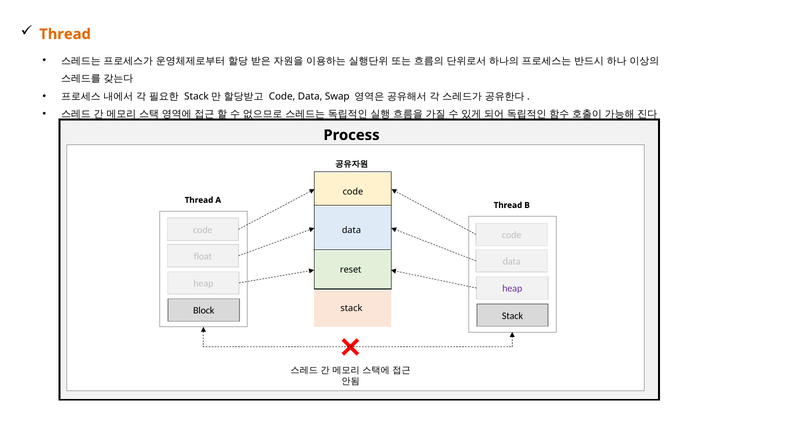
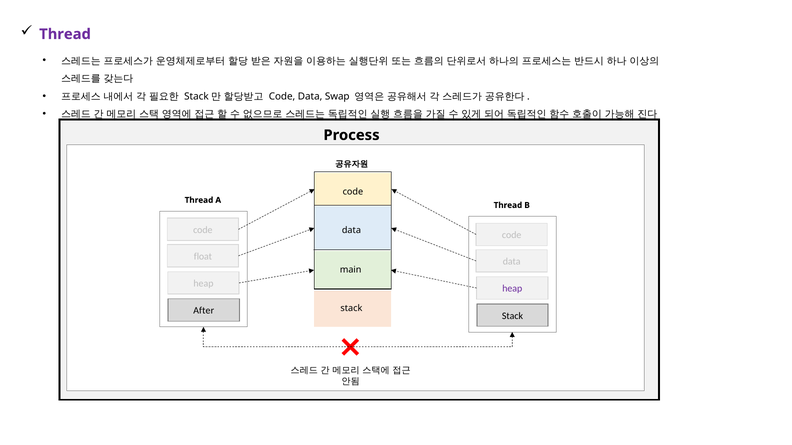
Thread at (65, 34) colour: orange -> purple
reset: reset -> main
Block: Block -> After
